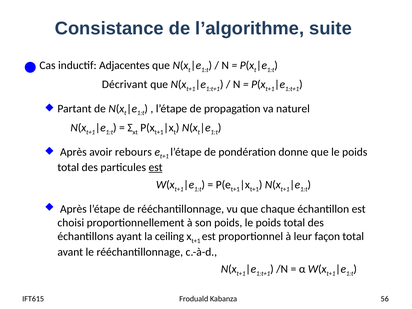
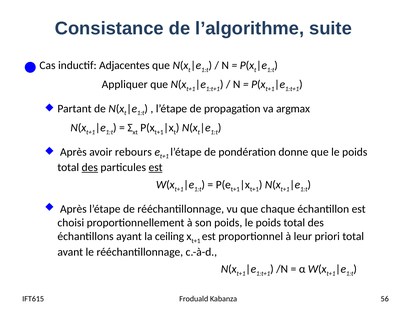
Décrivant: Décrivant -> Appliquer
naturel: naturel -> argmax
des at (90, 168) underline: none -> present
façon: façon -> priori
